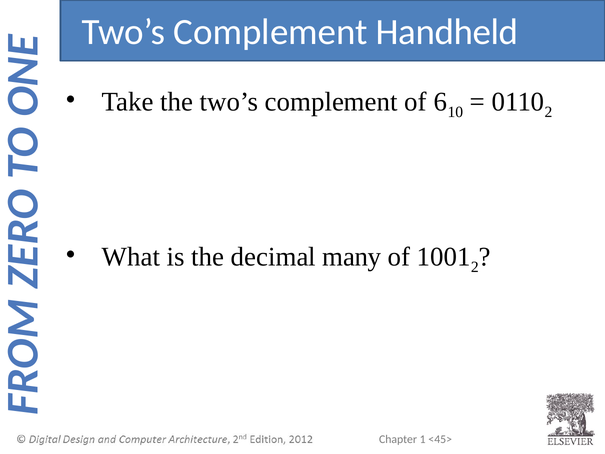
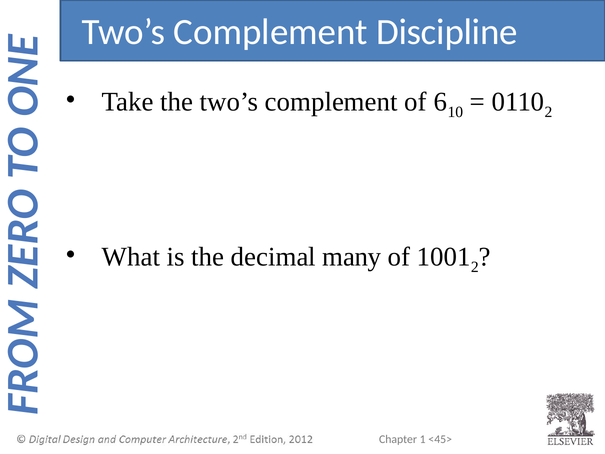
Handheld: Handheld -> Discipline
